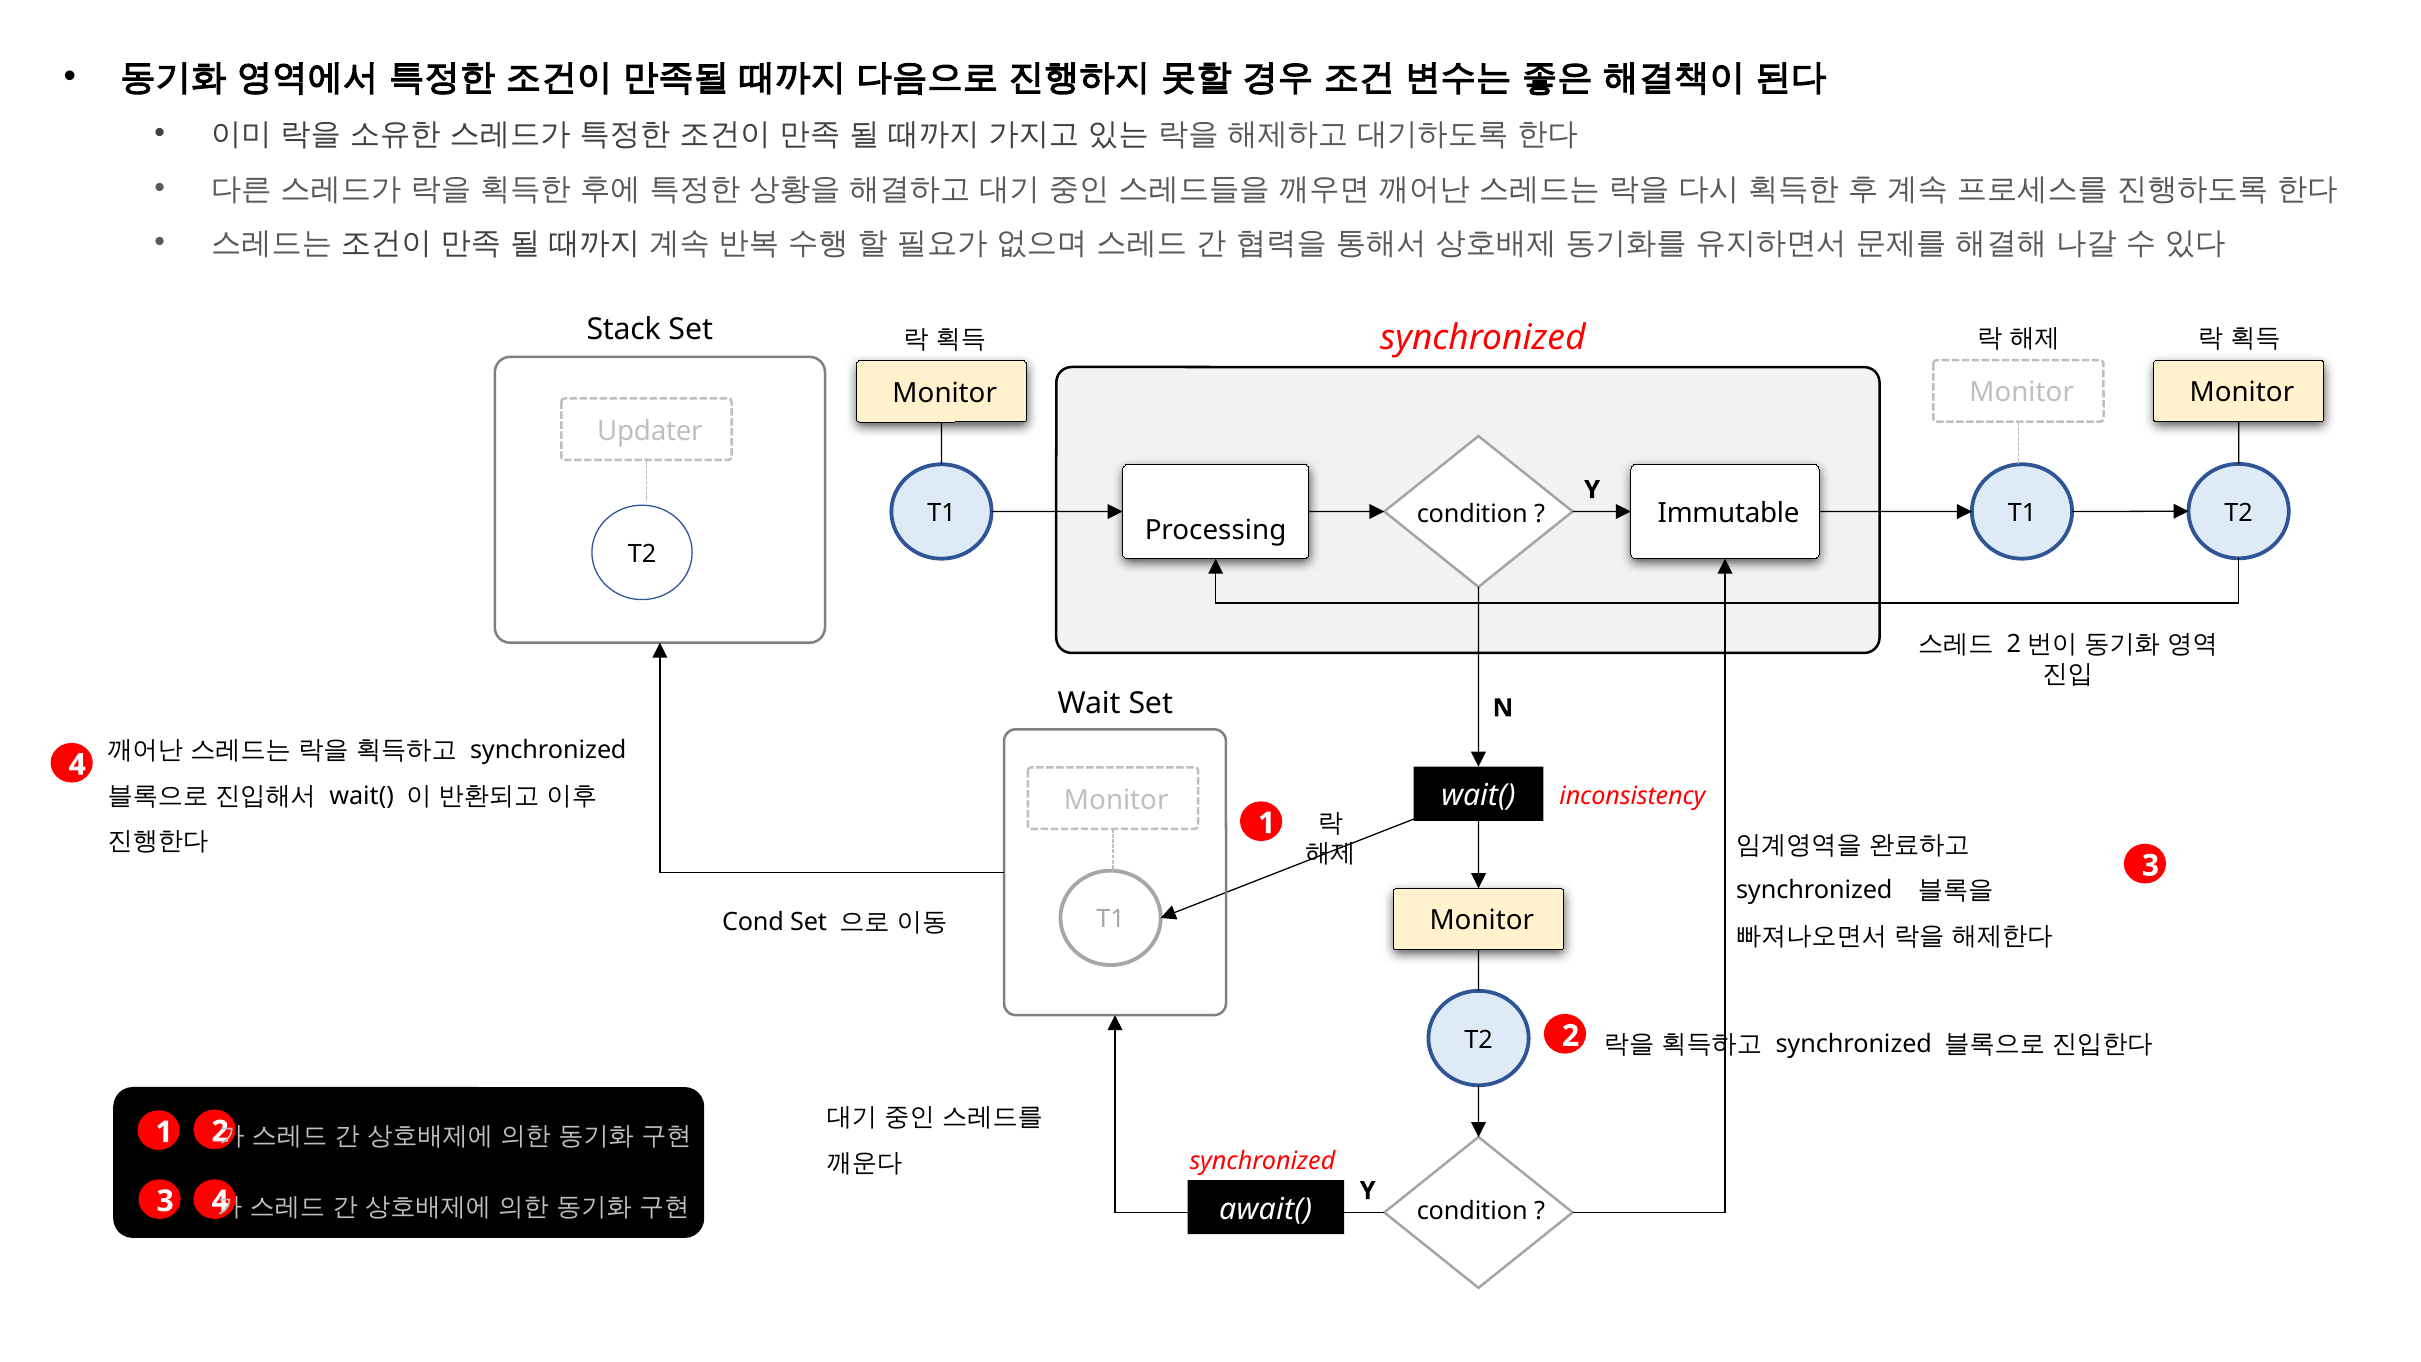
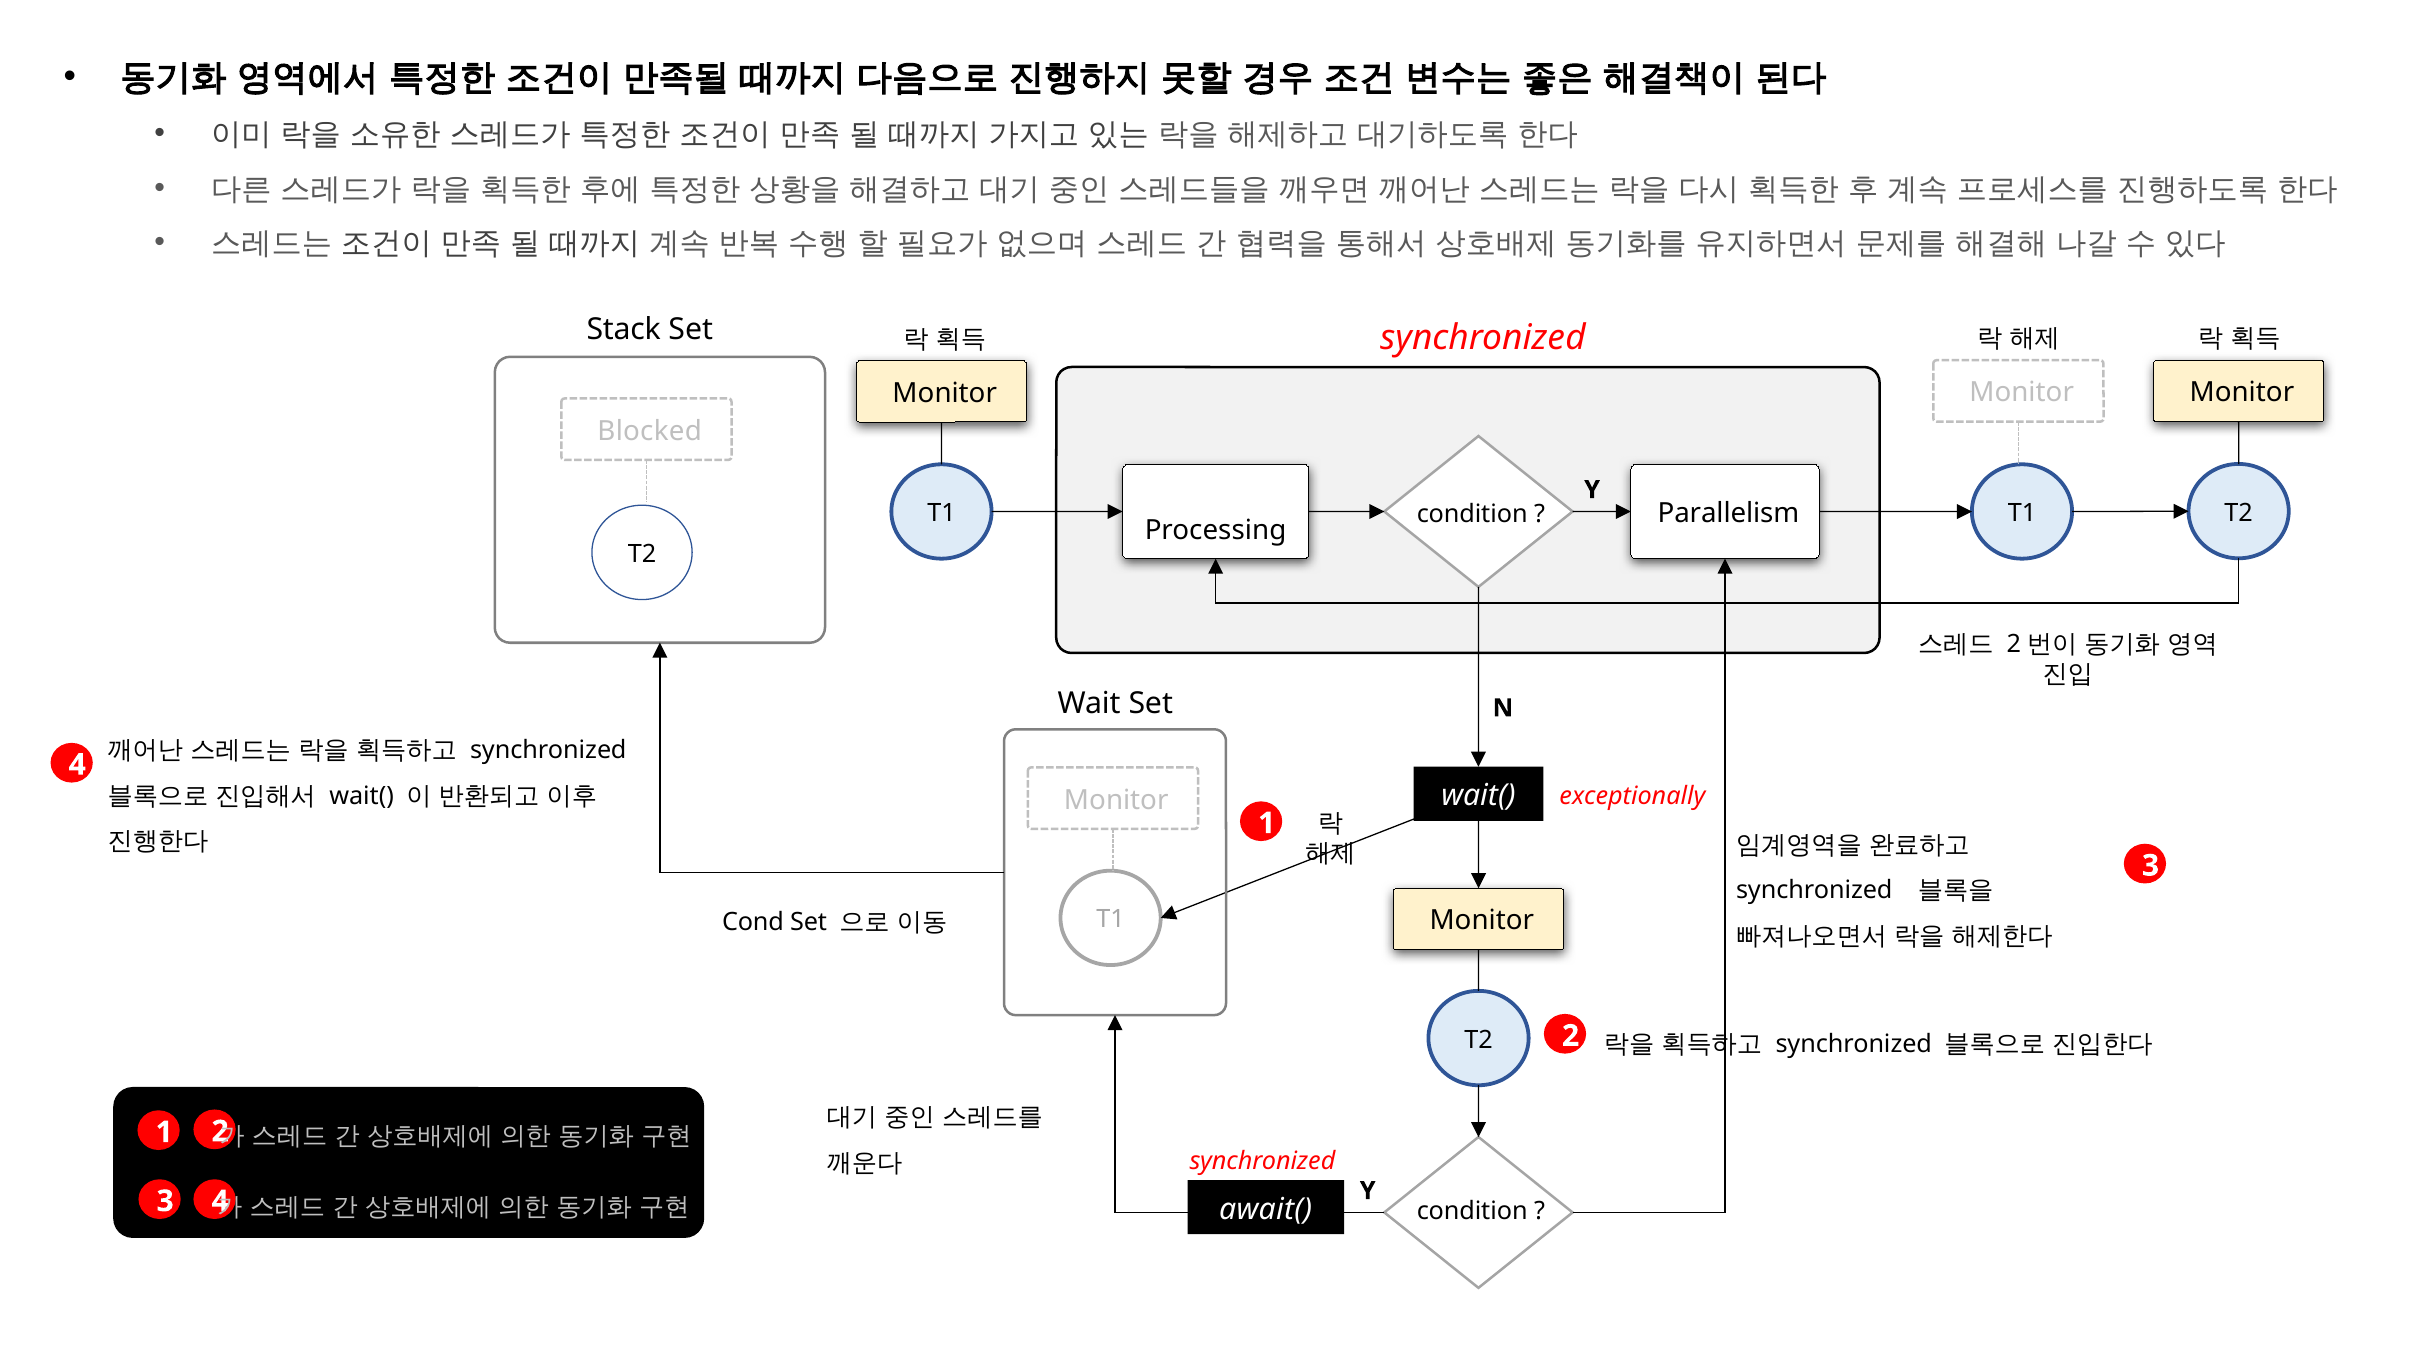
Updater: Updater -> Blocked
Immutable: Immutable -> Parallelism
inconsistency: inconsistency -> exceptionally
